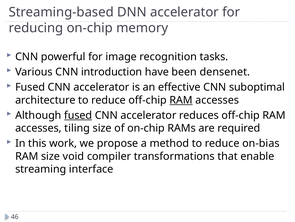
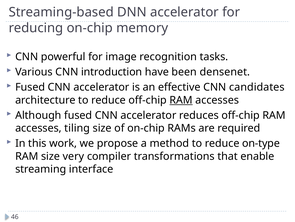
suboptimal: suboptimal -> candidates
fused at (78, 115) underline: present -> none
on-bias: on-bias -> on-type
void: void -> very
